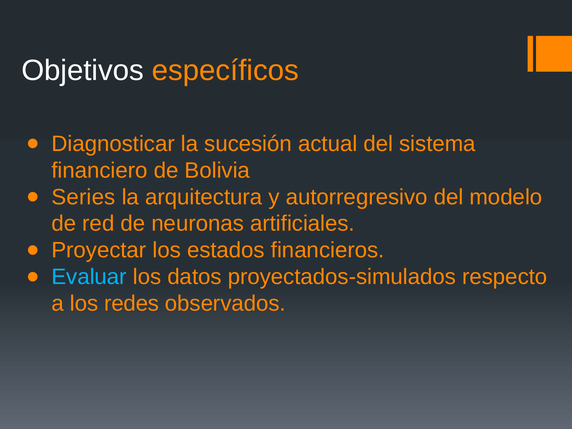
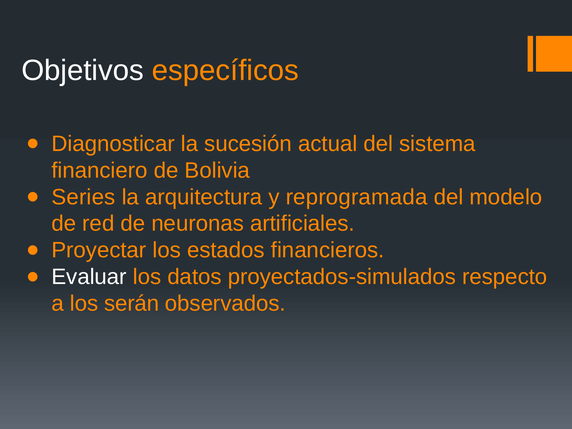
autorregresivo: autorregresivo -> reprogramada
Evaluar colour: light blue -> white
redes: redes -> serán
